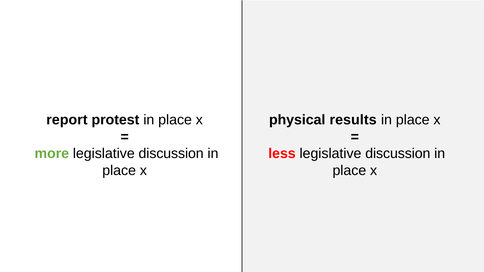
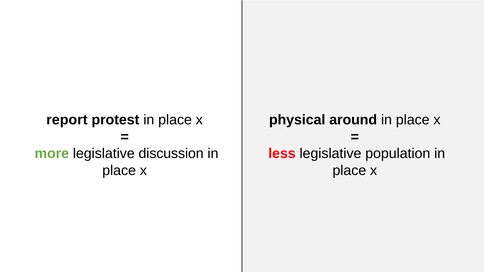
results: results -> around
less legislative discussion: discussion -> population
